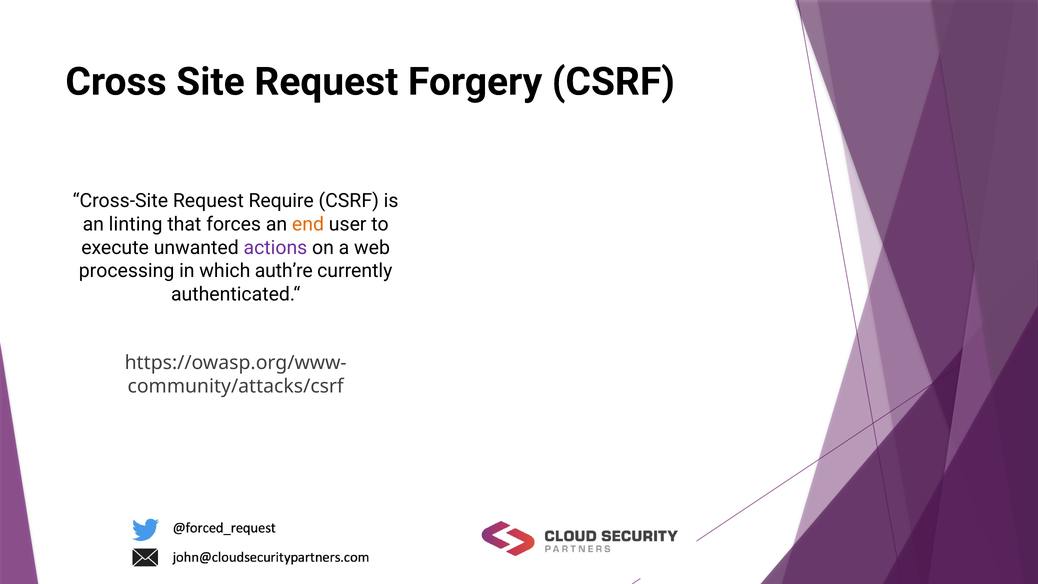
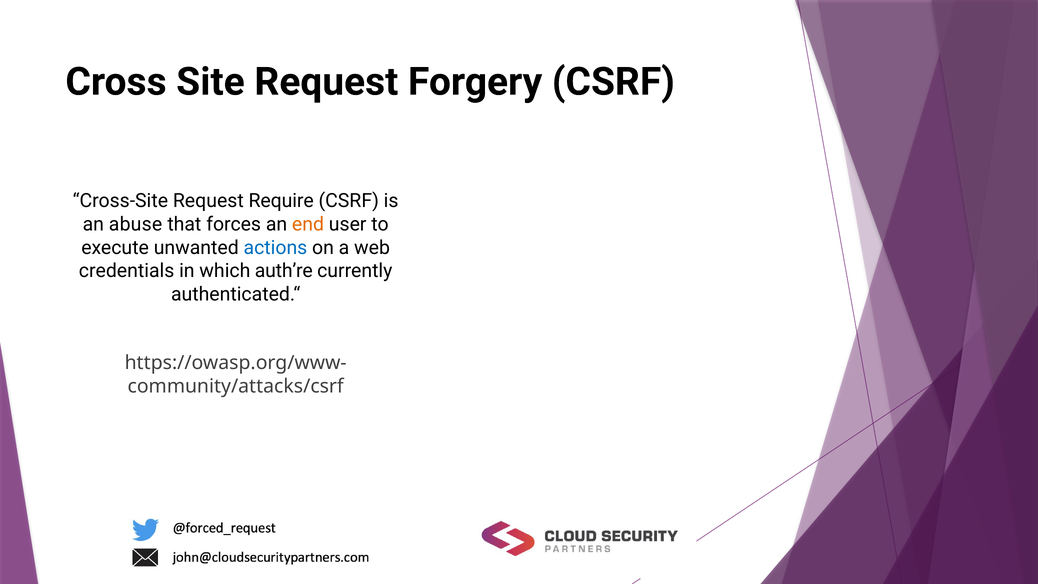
linting: linting -> abuse
actions colour: purple -> blue
processing: processing -> credentials
